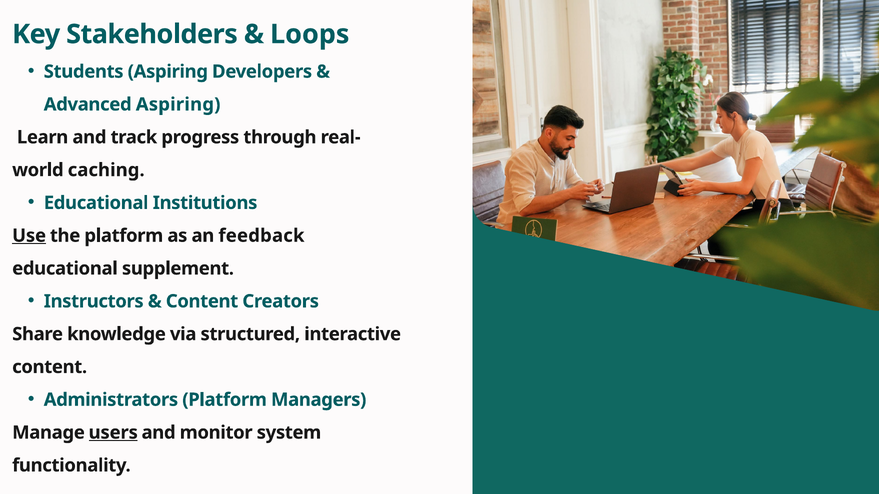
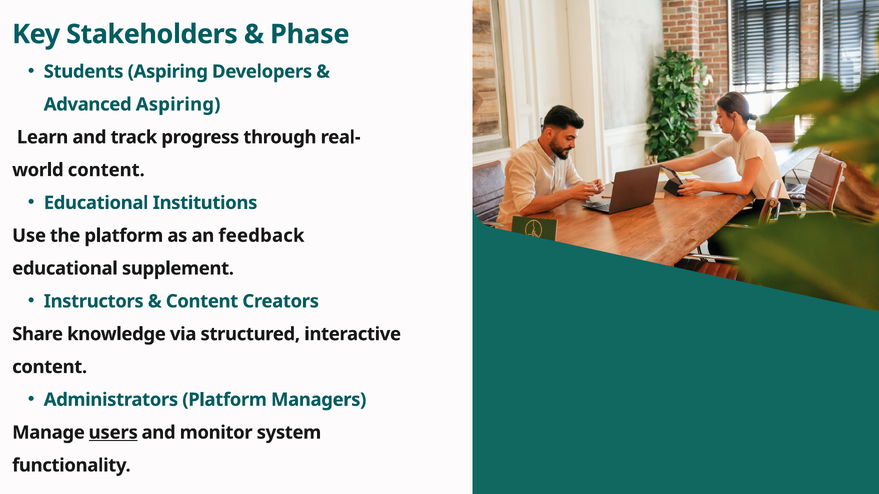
Loops: Loops -> Phase
caching at (106, 170): caching -> content
Use underline: present -> none
